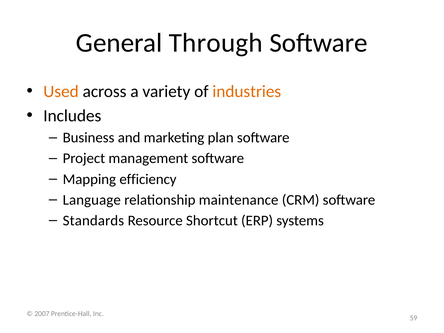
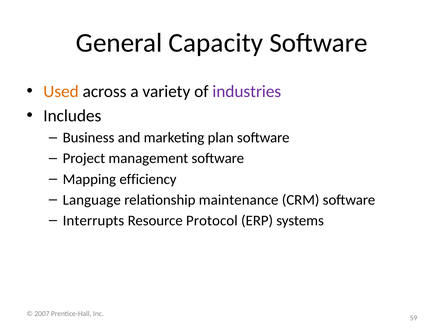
Through: Through -> Capacity
industries colour: orange -> purple
Standards: Standards -> Interrupts
Shortcut: Shortcut -> Protocol
